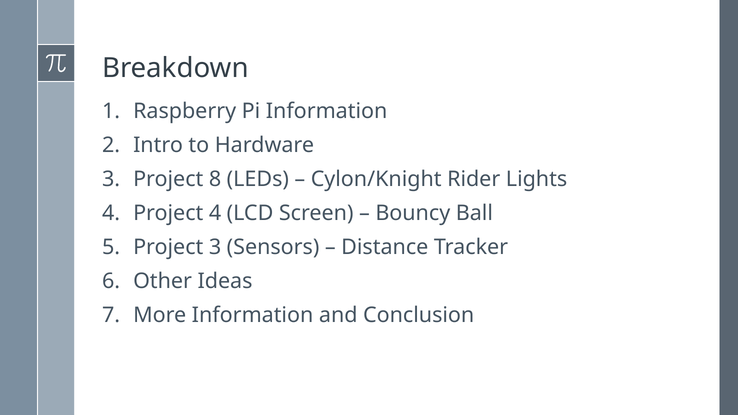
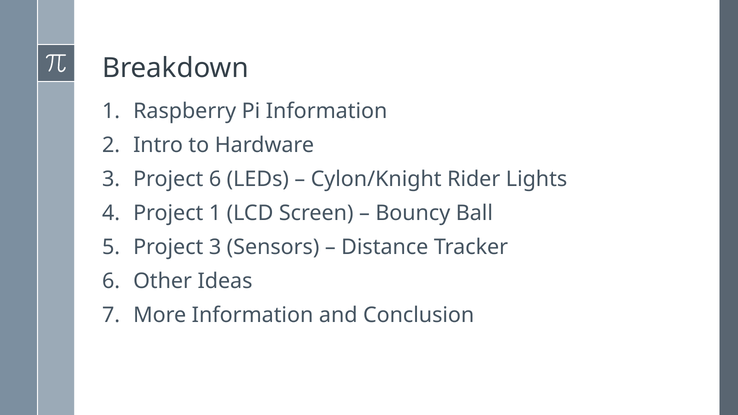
Project 8: 8 -> 6
Project 4: 4 -> 1
